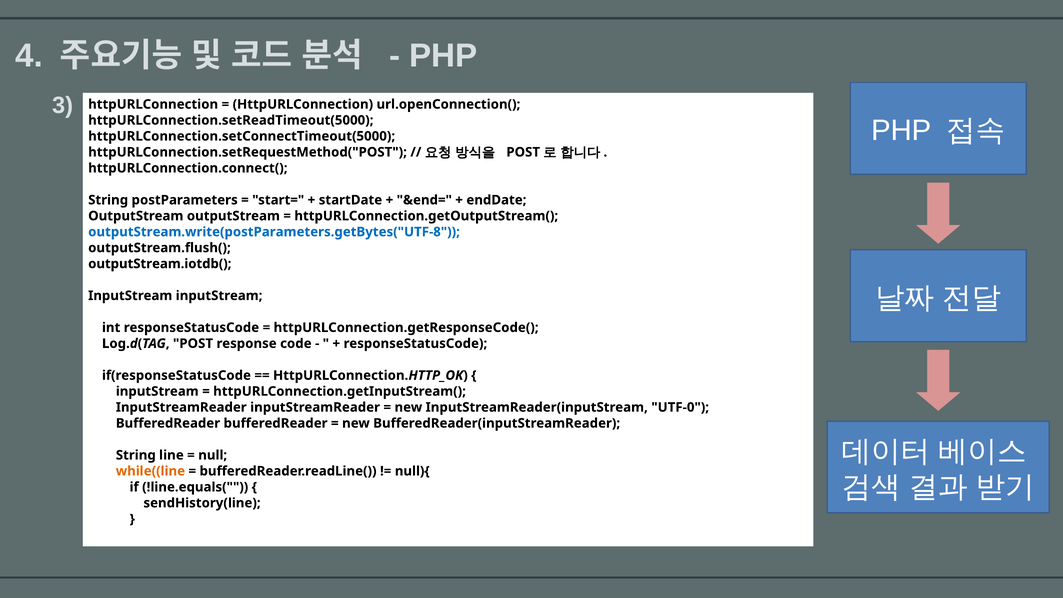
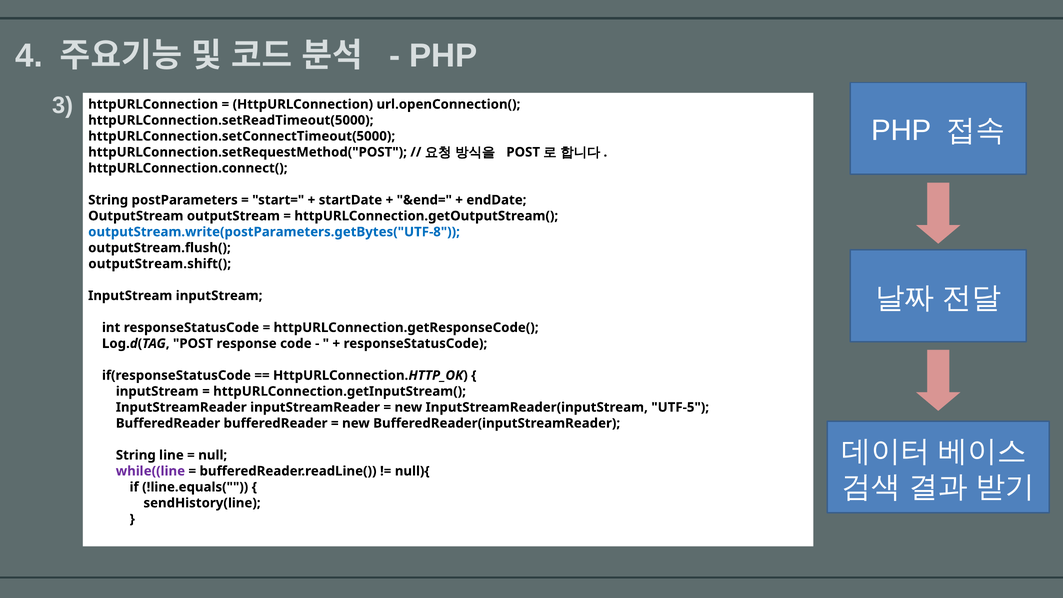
outputStream.iotdb(: outputStream.iotdb( -> outputStream.shift(
UTF-0: UTF-0 -> UTF-5
while((line colour: orange -> purple
